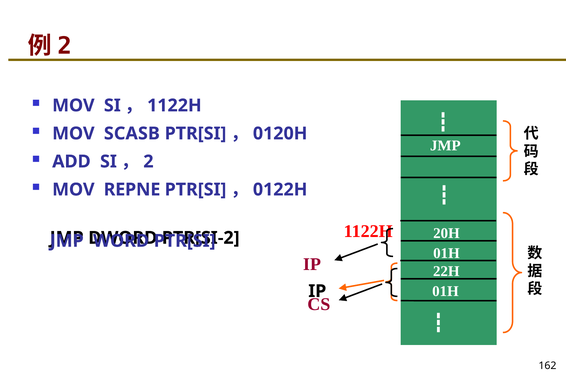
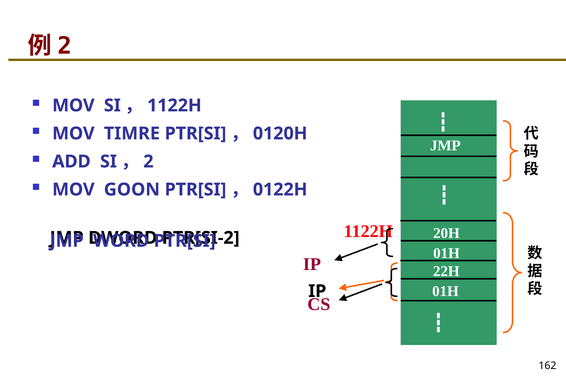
SCASB: SCASB -> TIMRE
REPNE: REPNE -> GOON
